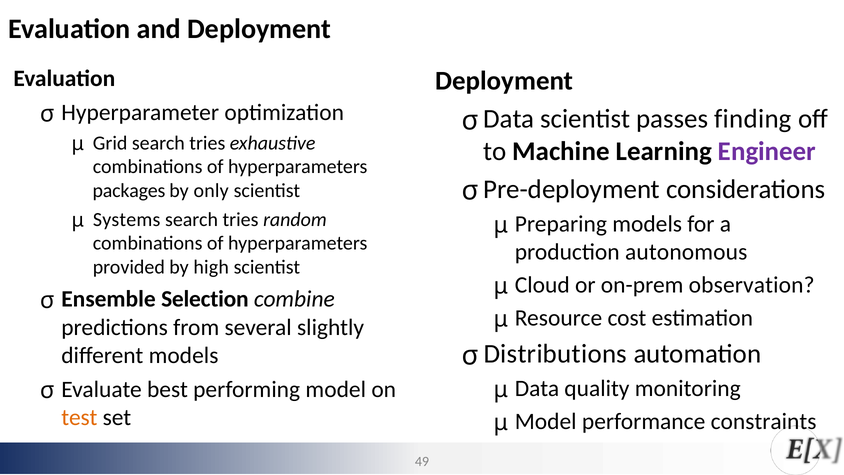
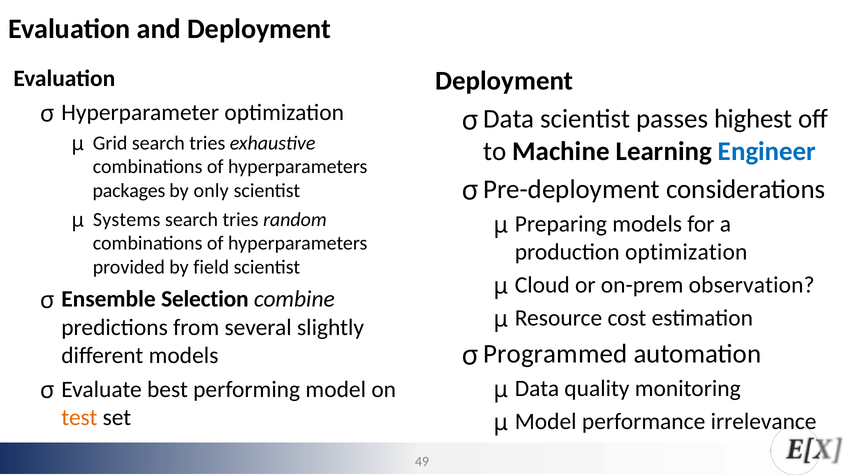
finding: finding -> highest
Engineer colour: purple -> blue
production autonomous: autonomous -> optimization
high: high -> field
Distributions: Distributions -> Programmed
constraints: constraints -> irrelevance
